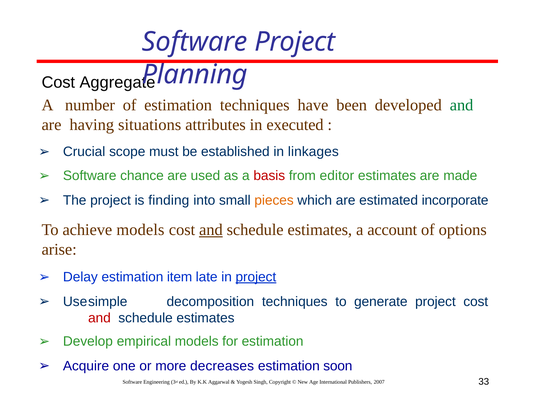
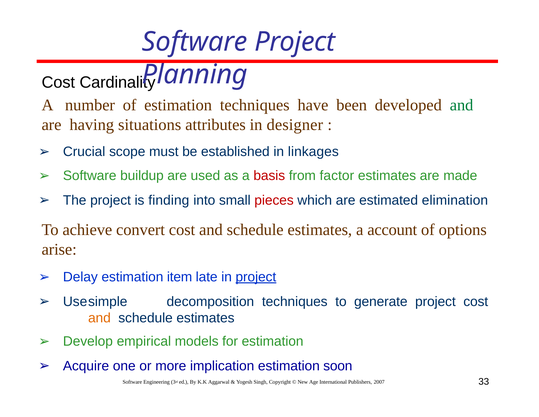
Aggregate: Aggregate -> Cardinality
executed: executed -> designer
chance: chance -> buildup
editor: editor -> factor
pieces colour: orange -> red
incorporate: incorporate -> elimination
achieve models: models -> convert
and at (211, 230) underline: present -> none
and at (99, 318) colour: red -> orange
decreases: decreases -> implication
